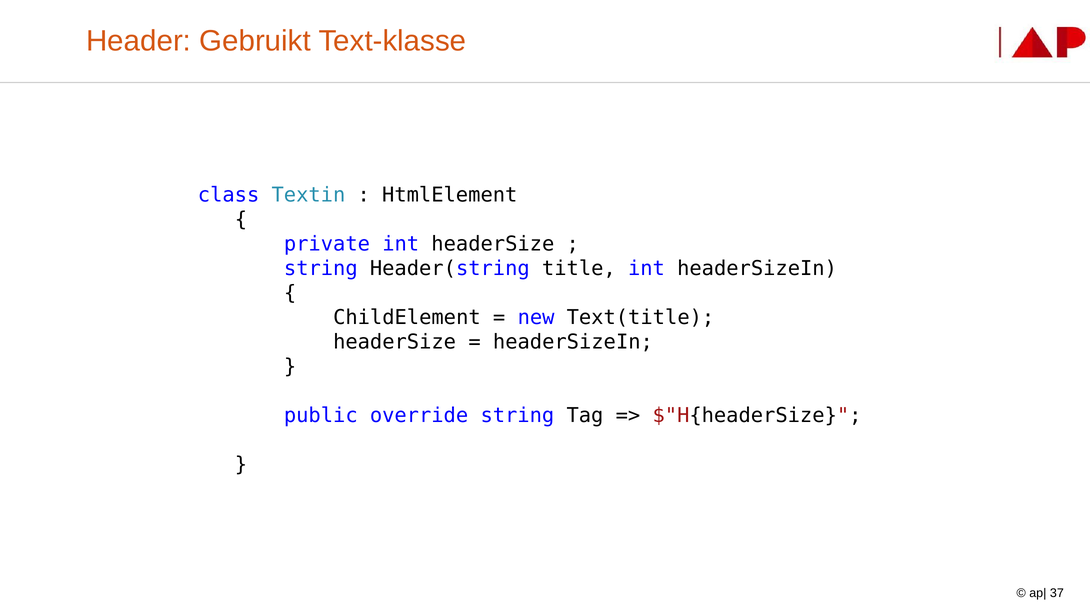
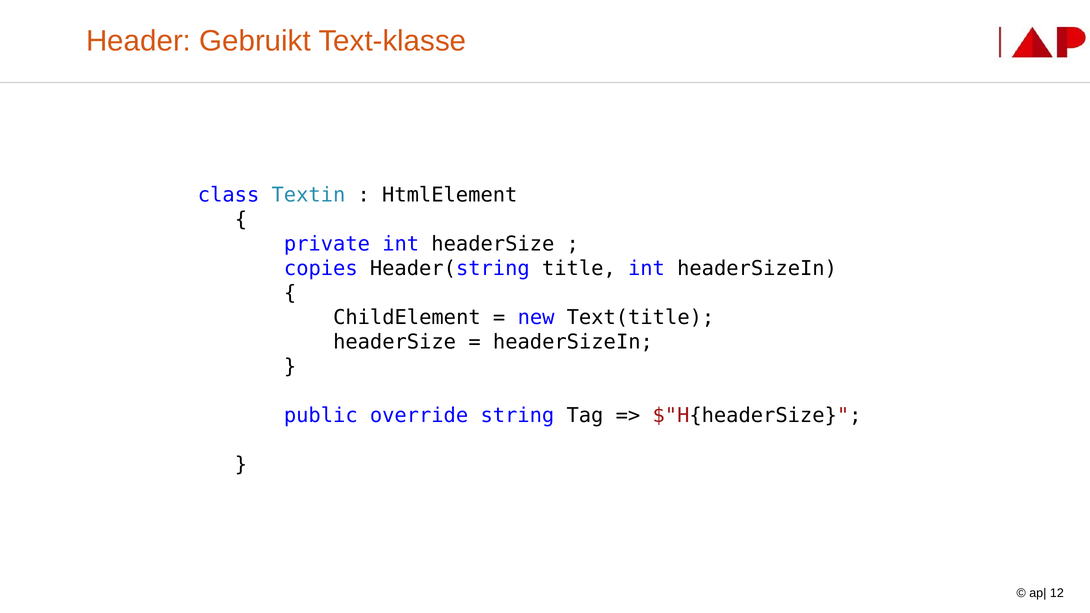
string at (321, 268): string -> copies
37: 37 -> 12
